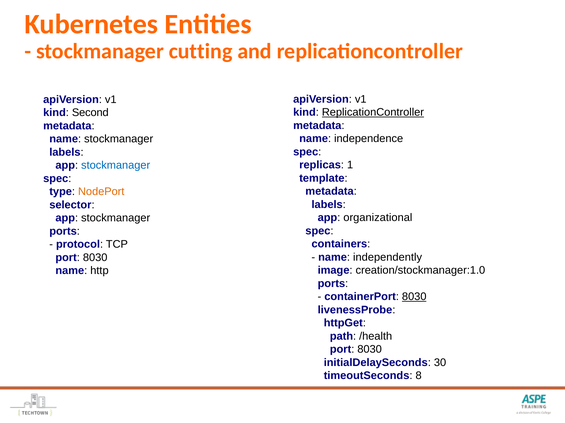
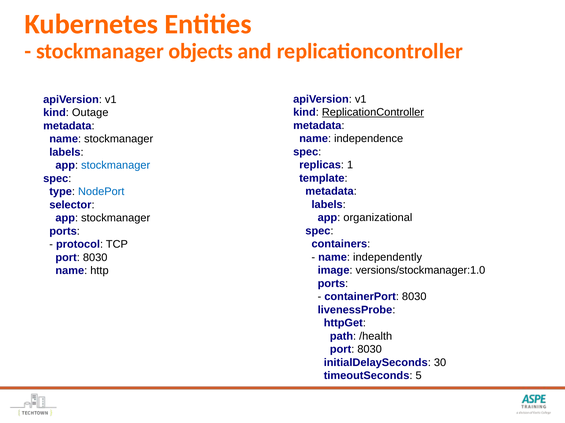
cutting: cutting -> objects
Second: Second -> Outage
NodePort colour: orange -> blue
creation/stockmanager:1.0: creation/stockmanager:1.0 -> versions/stockmanager:1.0
8030 at (414, 297) underline: present -> none
8: 8 -> 5
